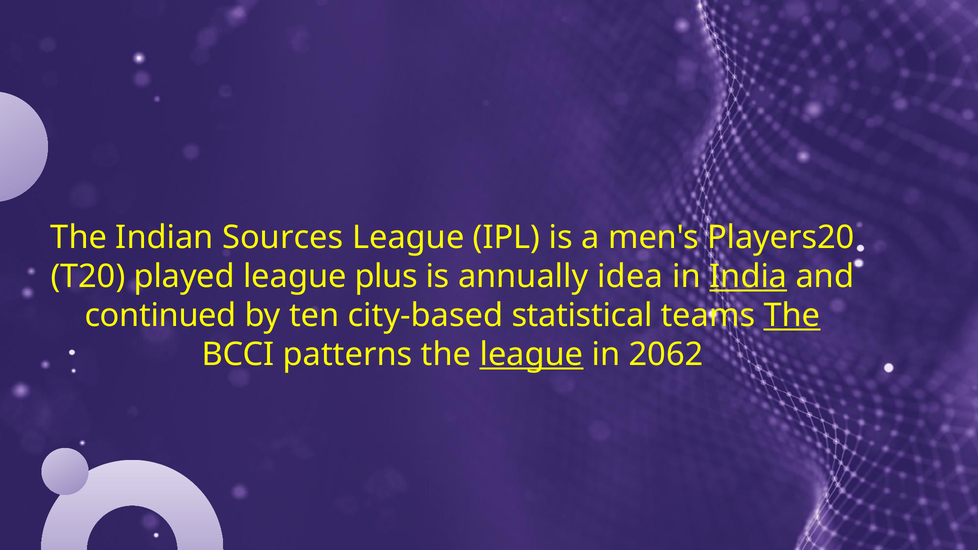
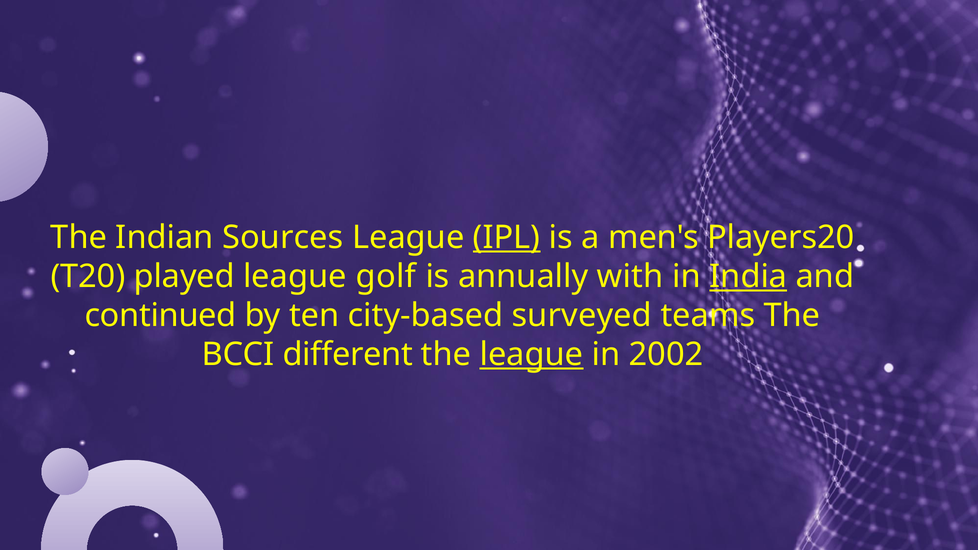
IPL underline: none -> present
plus: plus -> golf
idea: idea -> with
statistical: statistical -> surveyed
The at (792, 316) underline: present -> none
patterns: patterns -> different
2062: 2062 -> 2002
